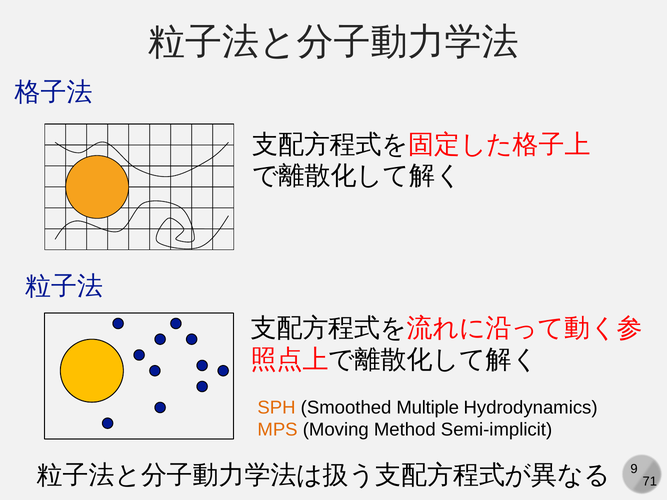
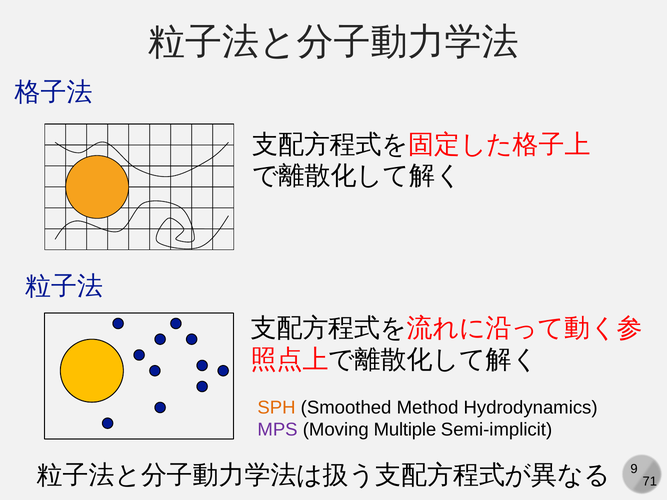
Multiple: Multiple -> Method
MPS colour: orange -> purple
Method: Method -> Multiple
